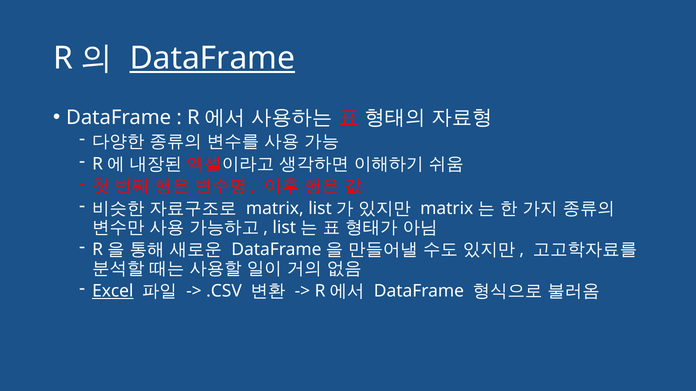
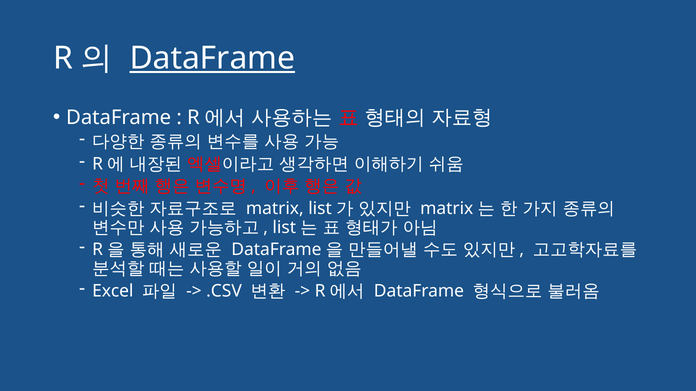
Excel underline: present -> none
